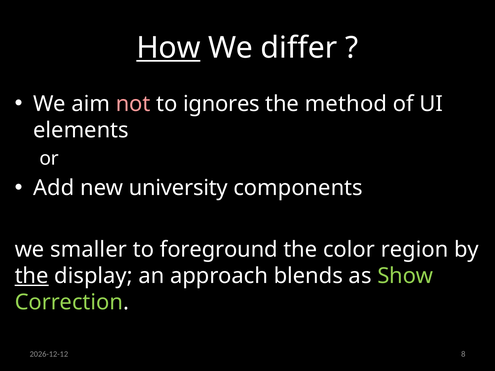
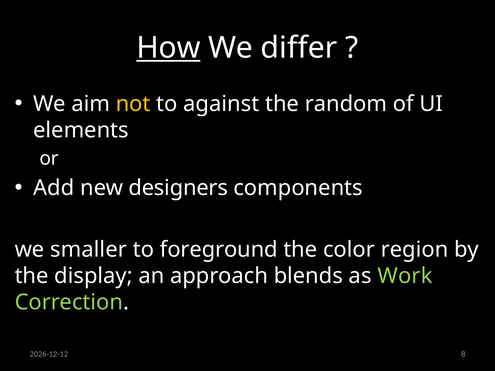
not colour: pink -> yellow
ignores: ignores -> against
method: method -> random
university: university -> designers
the at (32, 276) underline: present -> none
Show: Show -> Work
